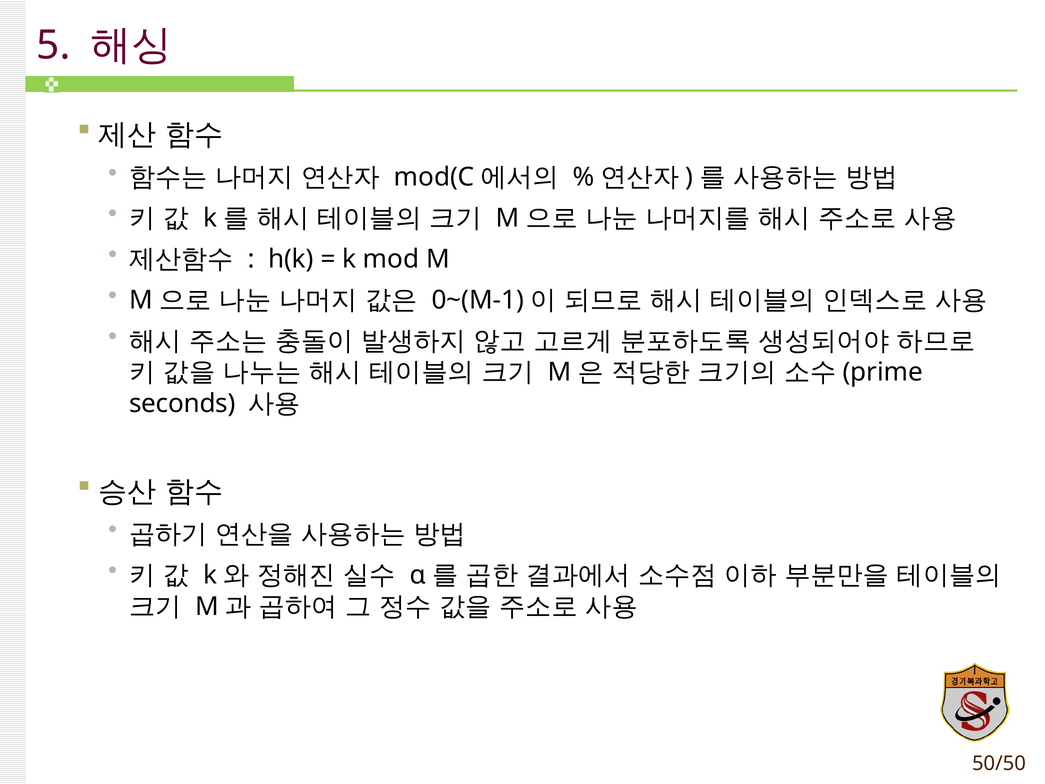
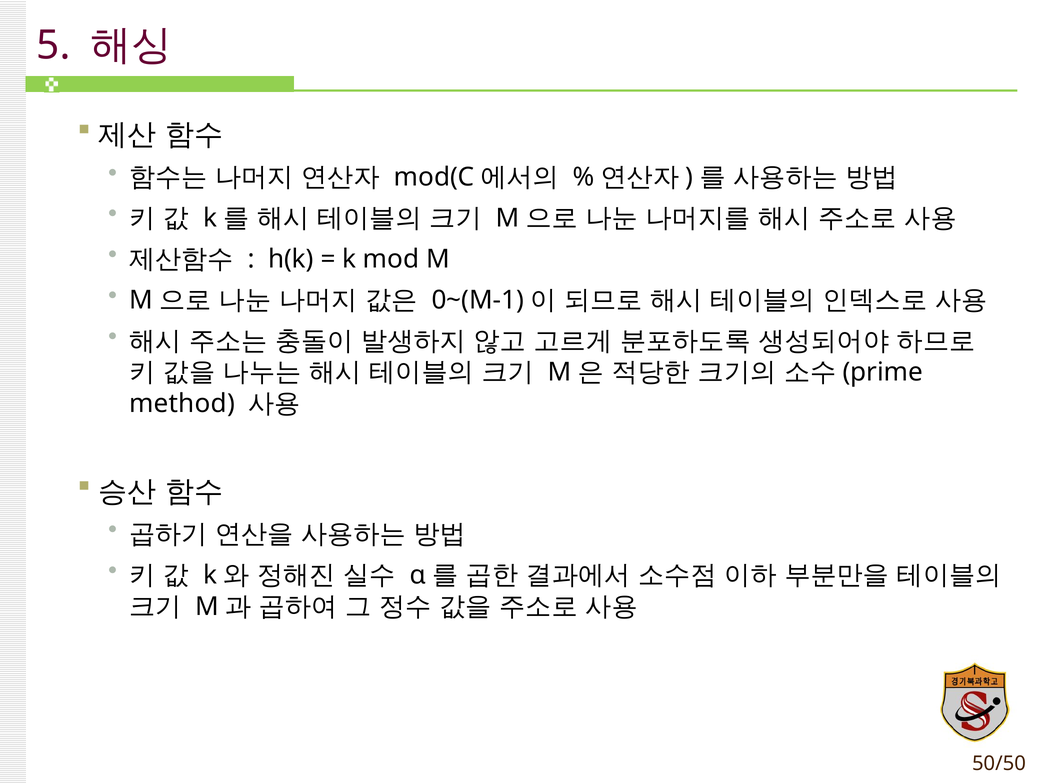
seconds: seconds -> method
